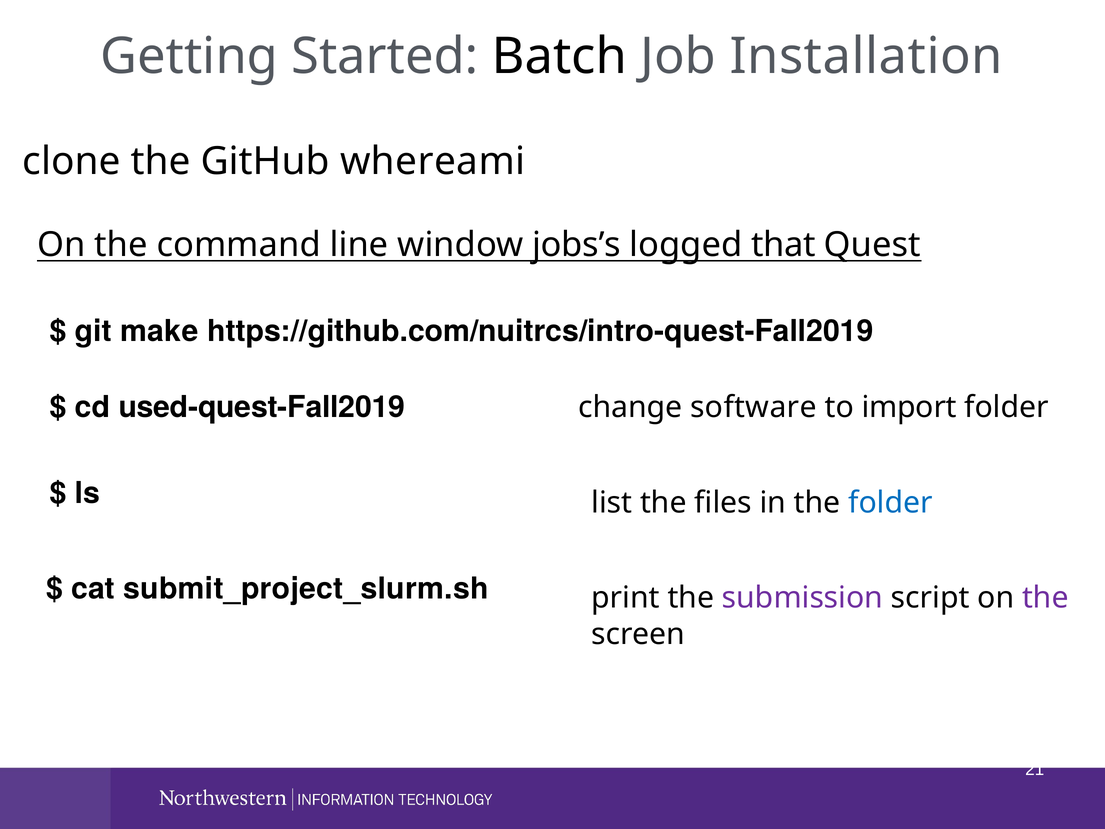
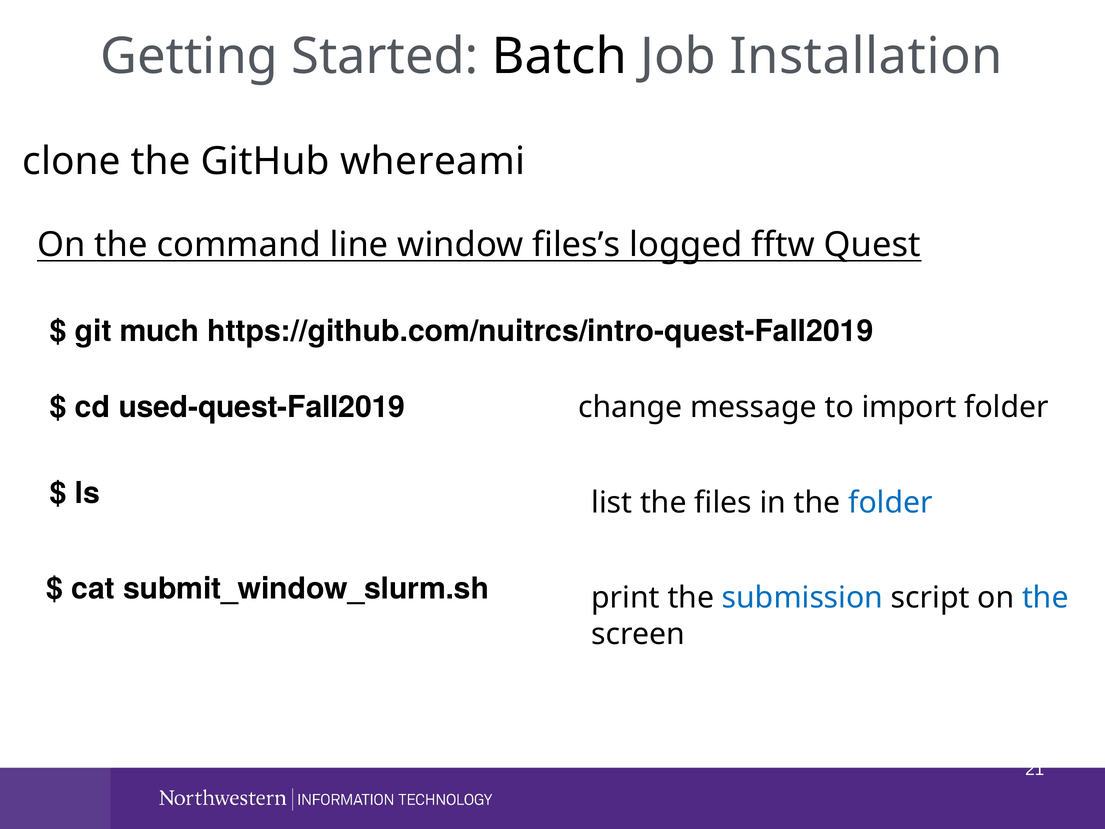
jobs’s: jobs’s -> files’s
that: that -> fftw
make: make -> much
software: software -> message
submit_project_slurm.sh: submit_project_slurm.sh -> submit_window_slurm.sh
submission colour: purple -> blue
the at (1045, 598) colour: purple -> blue
